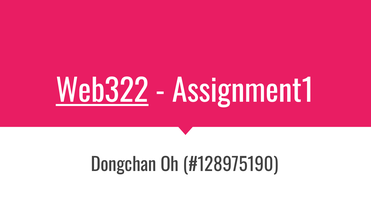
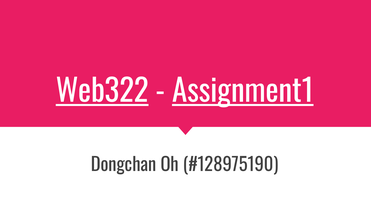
Assignment1 underline: none -> present
